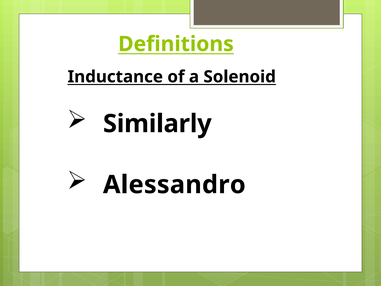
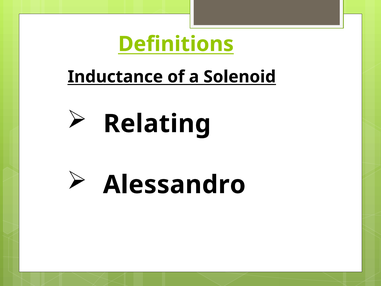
Similarly: Similarly -> Relating
